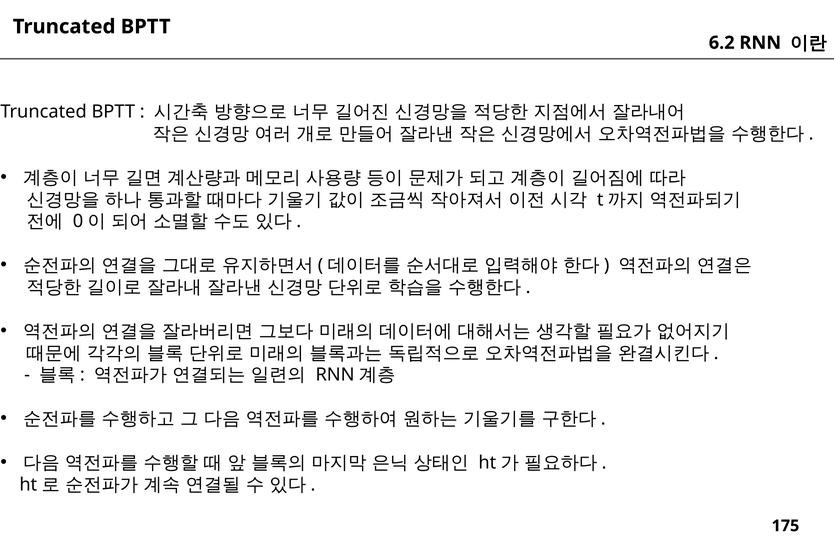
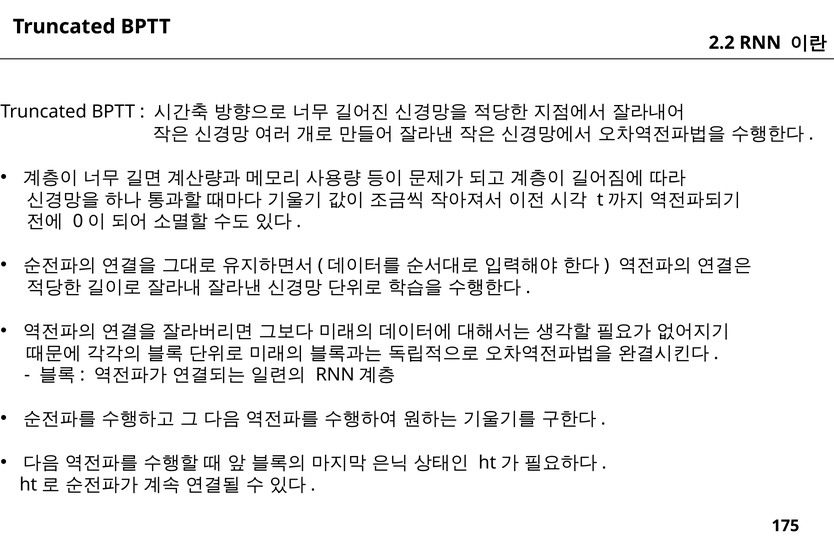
6.2: 6.2 -> 2.2
